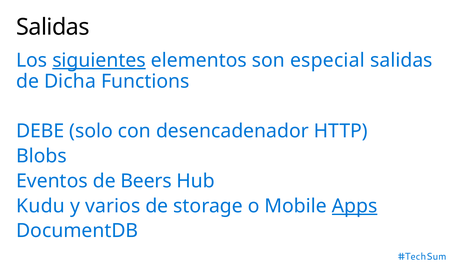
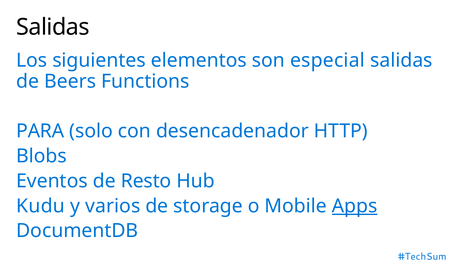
siguientes underline: present -> none
Dicha: Dicha -> Beers
DEBE: DEBE -> PARA
Beers: Beers -> Resto
